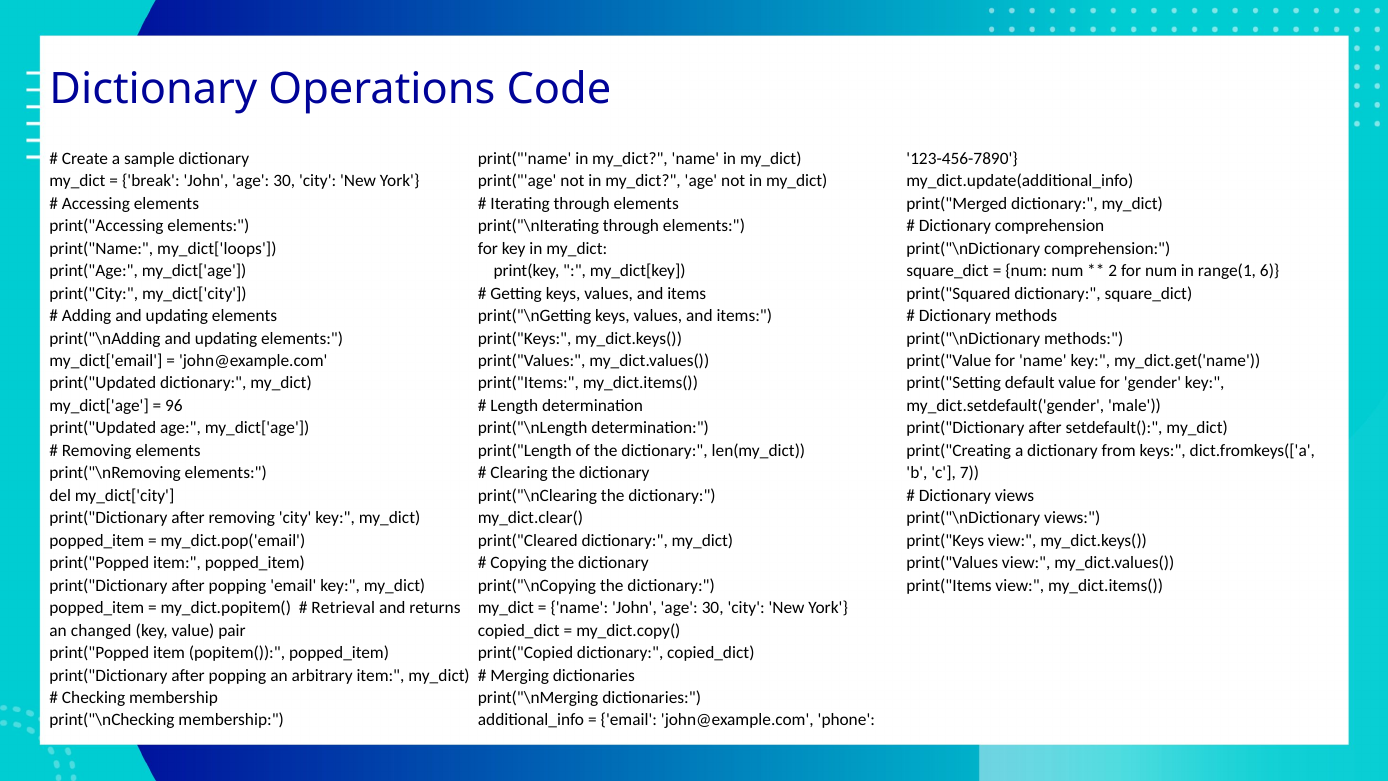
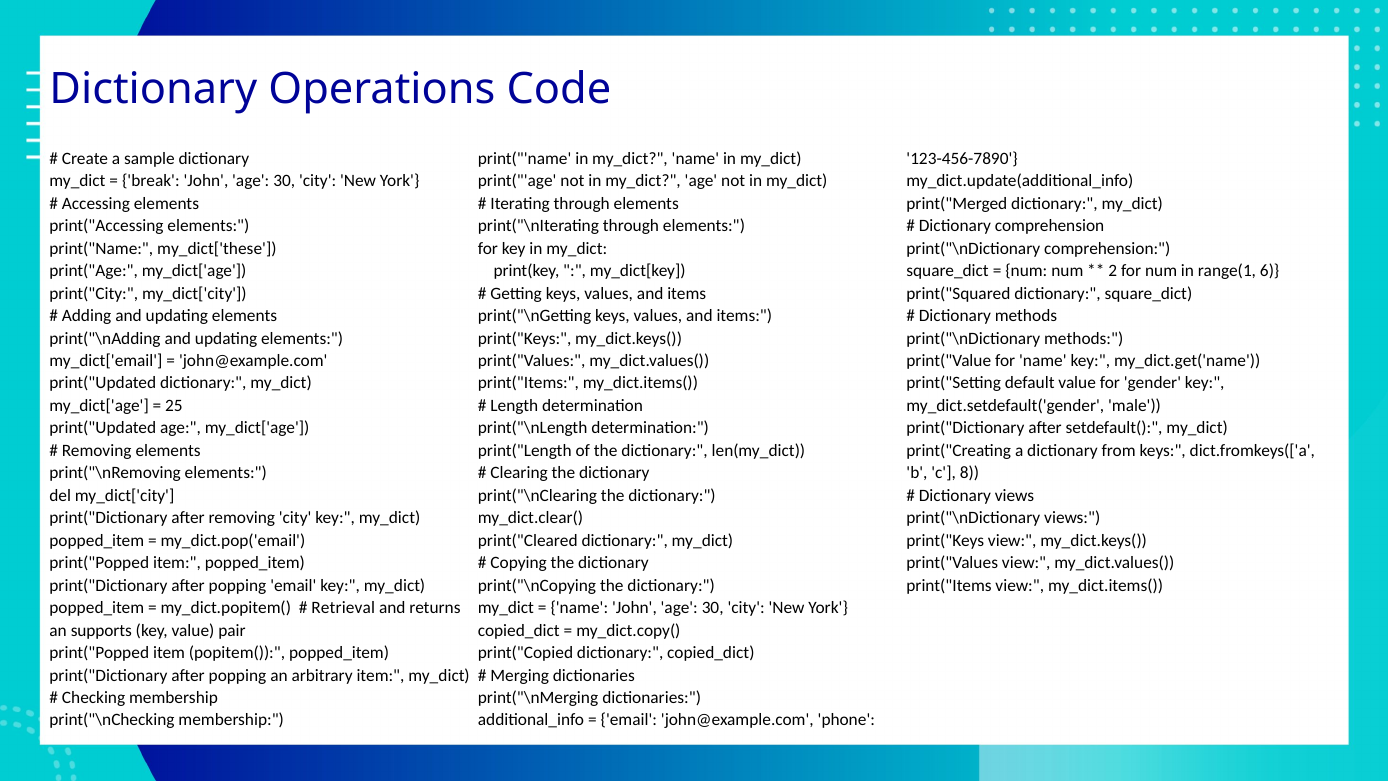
my_dict['loops: my_dict['loops -> my_dict['these
96: 96 -> 25
7: 7 -> 8
changed: changed -> supports
